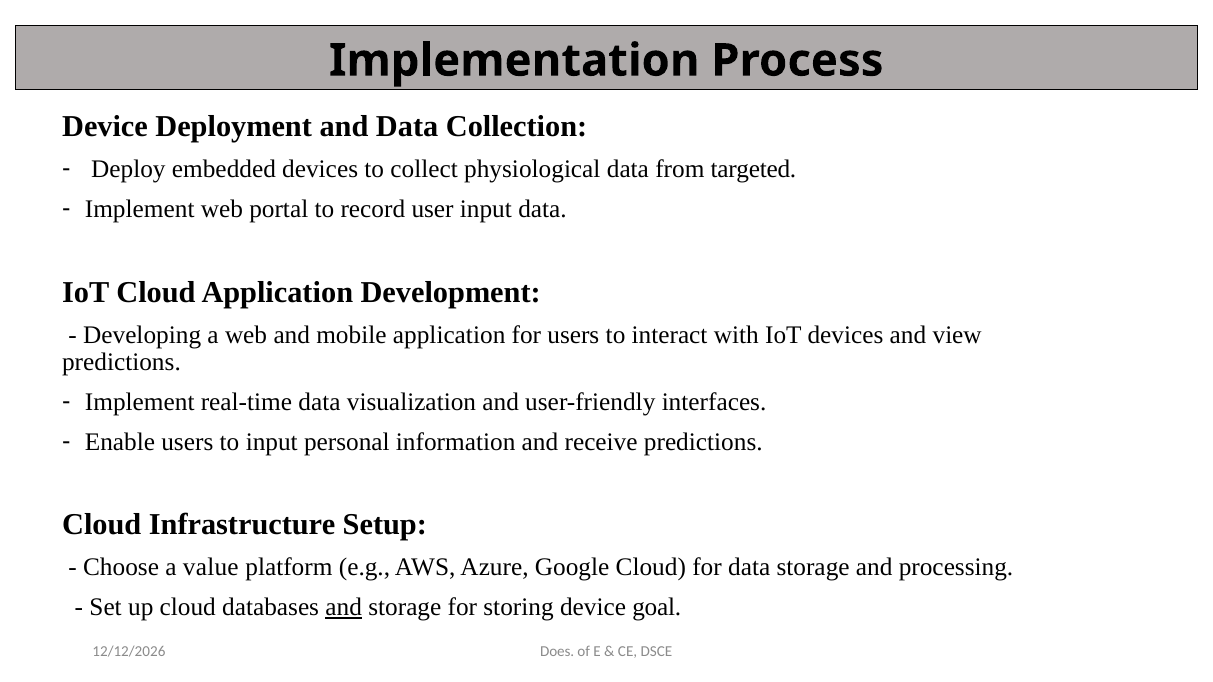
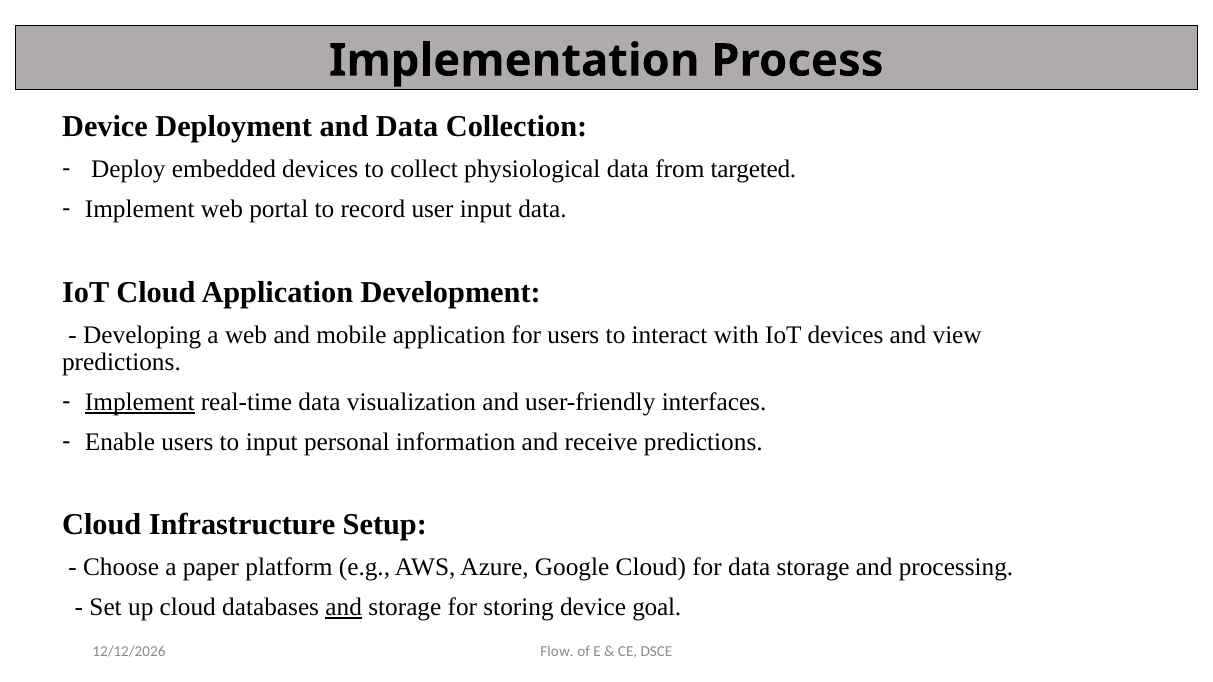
Implement at (140, 402) underline: none -> present
value: value -> paper
Does: Does -> Flow
